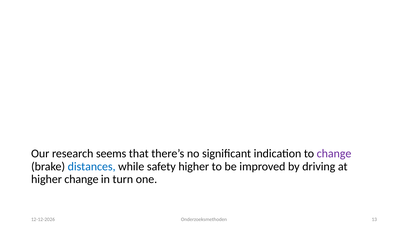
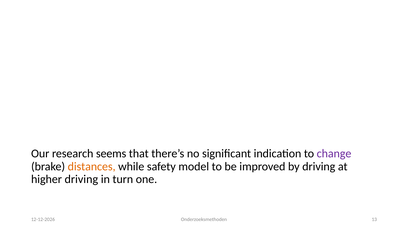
distances colour: blue -> orange
safety higher: higher -> model
higher change: change -> driving
